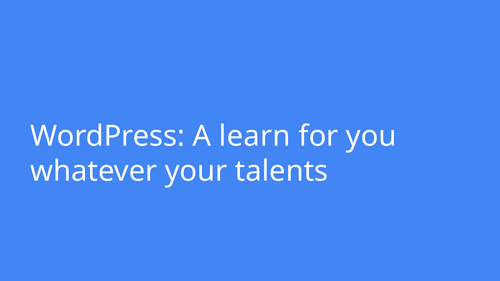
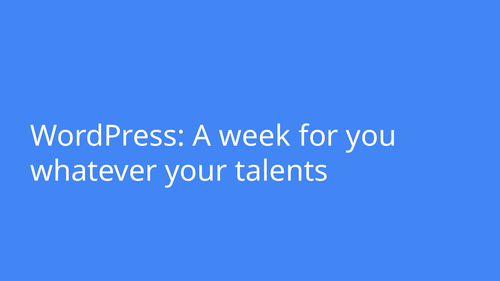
learn: learn -> week
